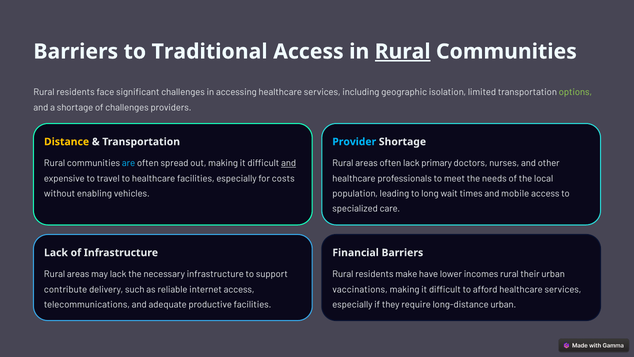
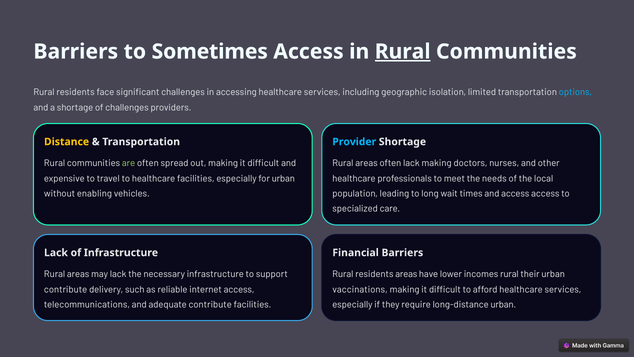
Traditional: Traditional -> Sometimes
options colour: light green -> light blue
are colour: light blue -> light green
and at (289, 163) underline: present -> none
lack primary: primary -> making
for costs: costs -> urban
and mobile: mobile -> access
residents make: make -> areas
adequate productive: productive -> contribute
